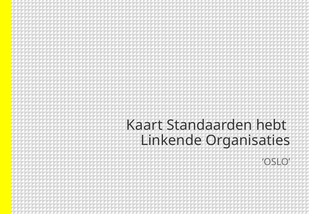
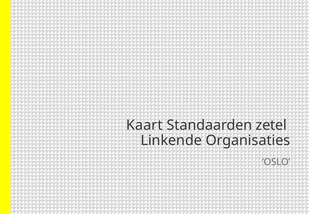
hebt: hebt -> zetel
